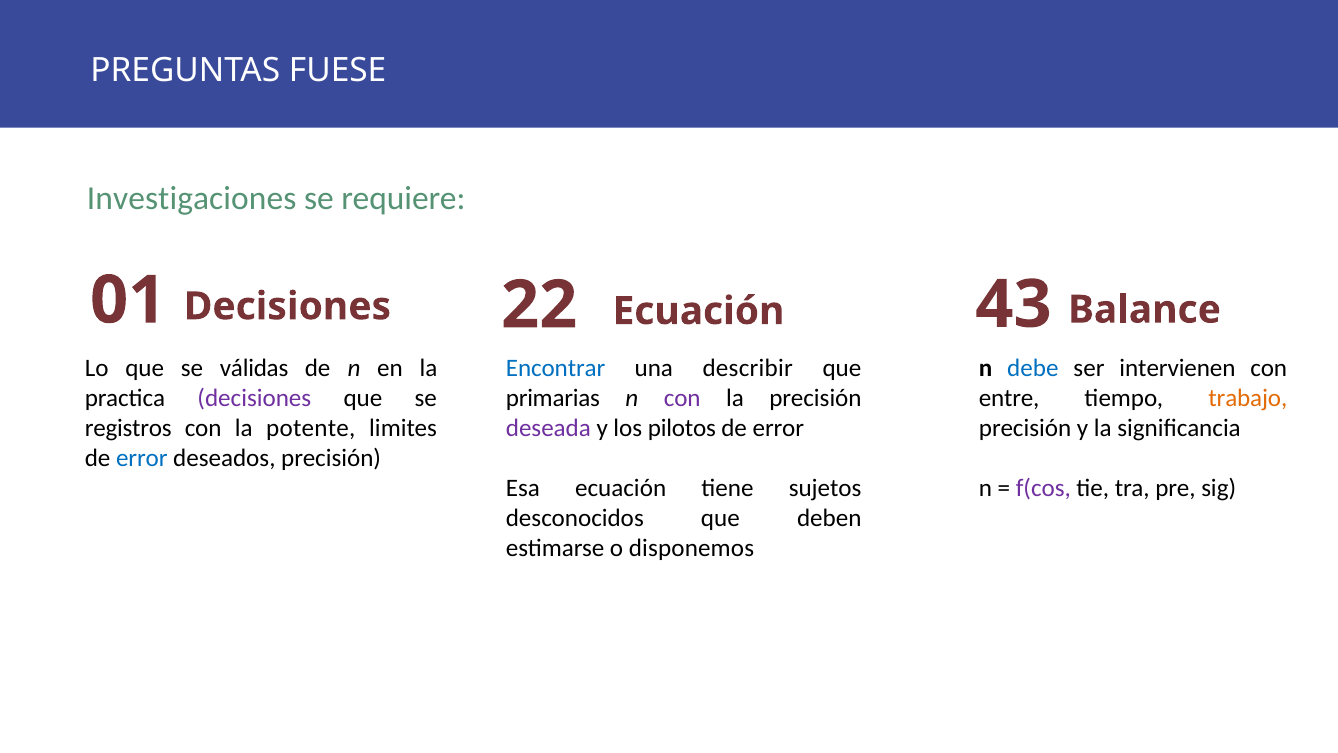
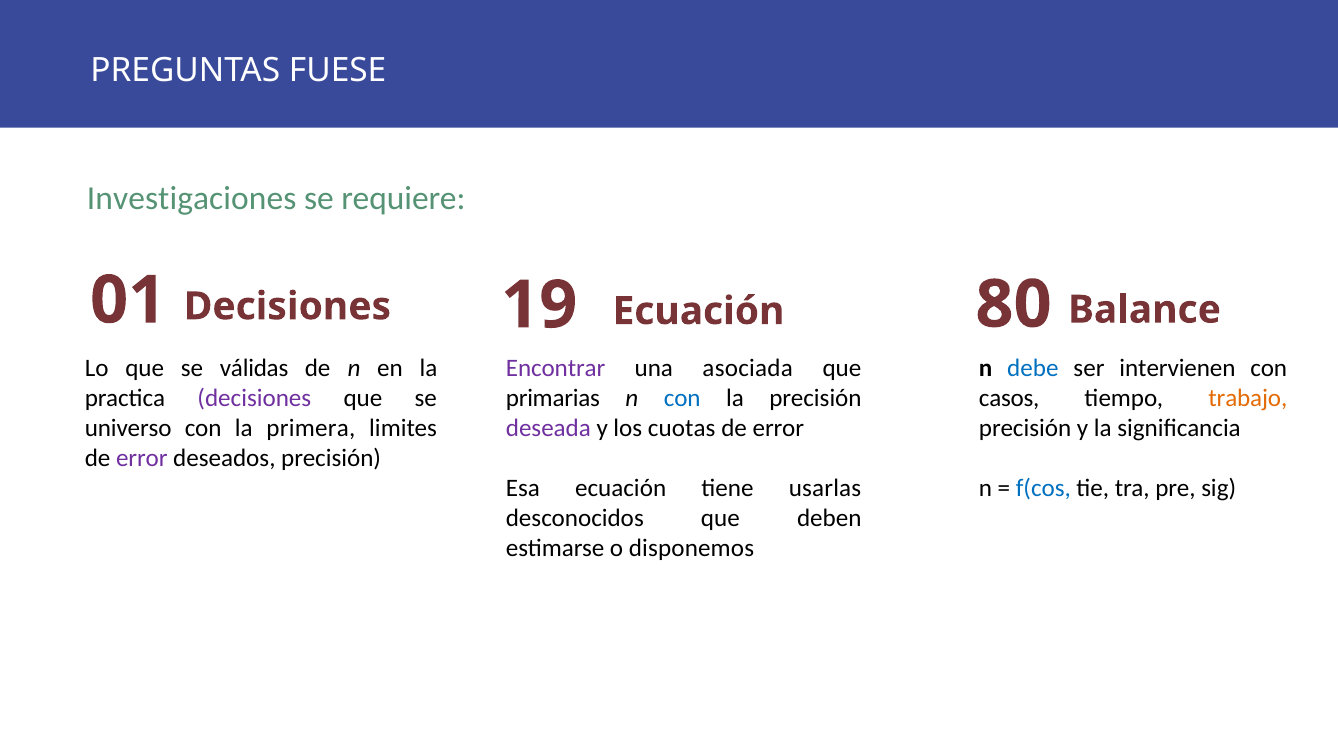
22: 22 -> 19
43: 43 -> 80
Encontrar colour: blue -> purple
describir: describir -> asociada
con at (682, 398) colour: purple -> blue
entre: entre -> casos
registros: registros -> universo
potente: potente -> primera
pilotos: pilotos -> cuotas
error at (142, 458) colour: blue -> purple
sujetos: sujetos -> usarlas
f(cos colour: purple -> blue
